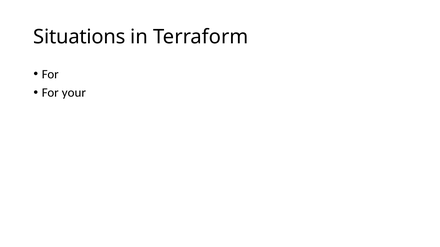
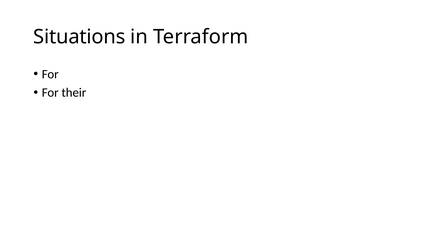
your: your -> their
